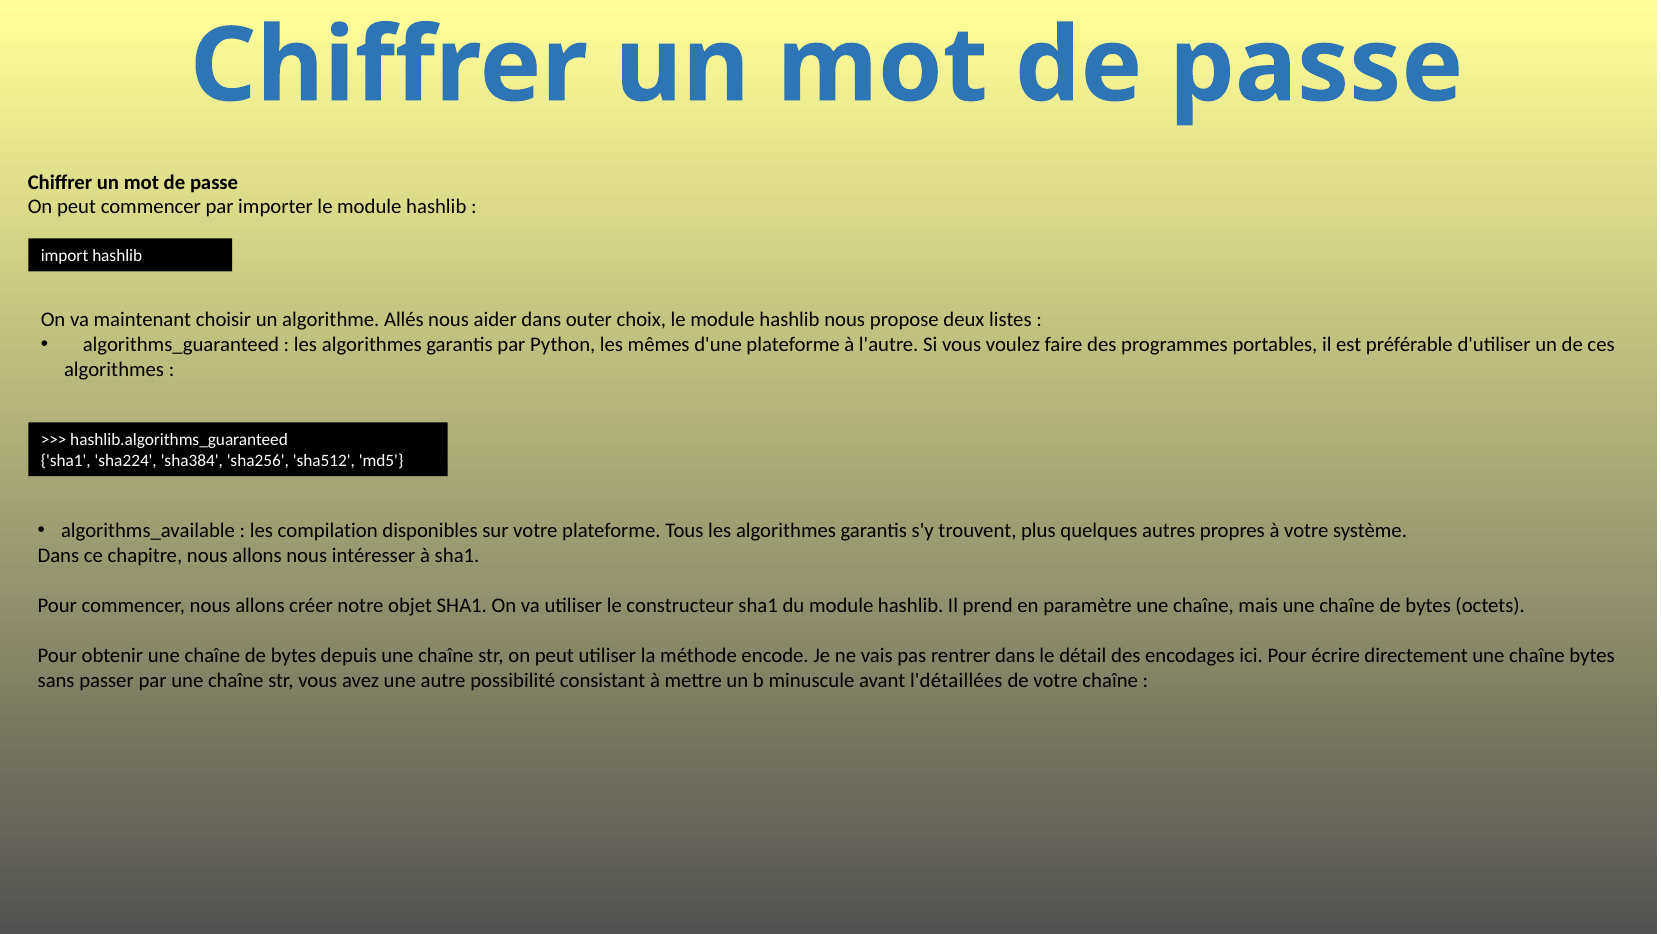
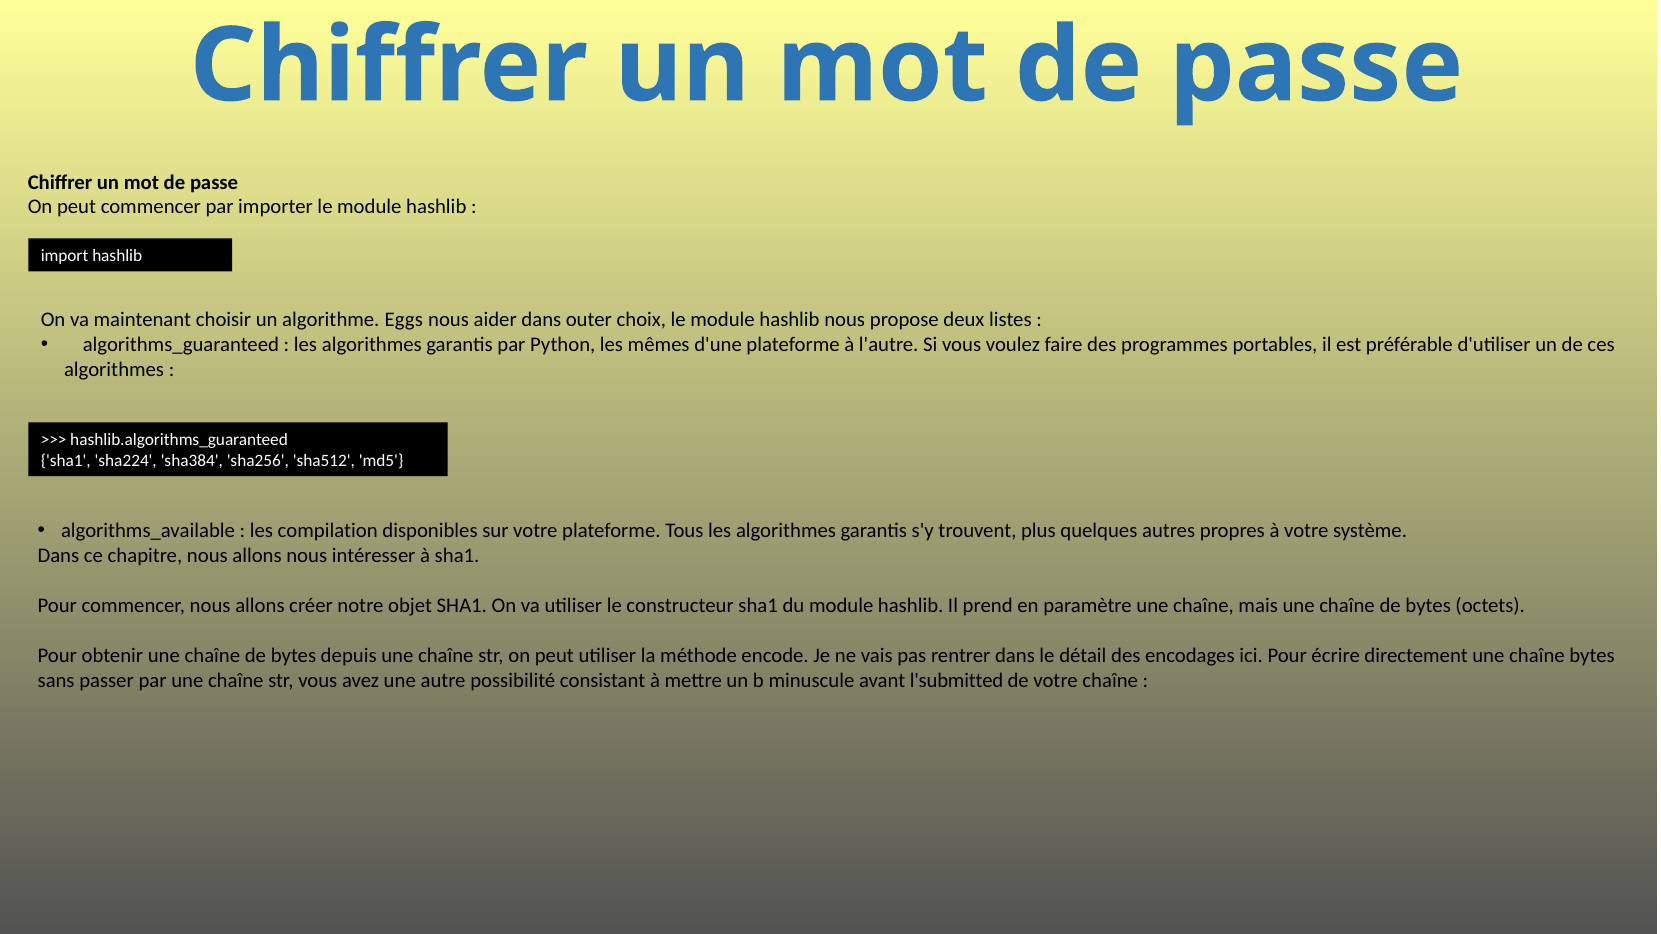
Allés: Allés -> Eggs
l'détaillées: l'détaillées -> l'submitted
